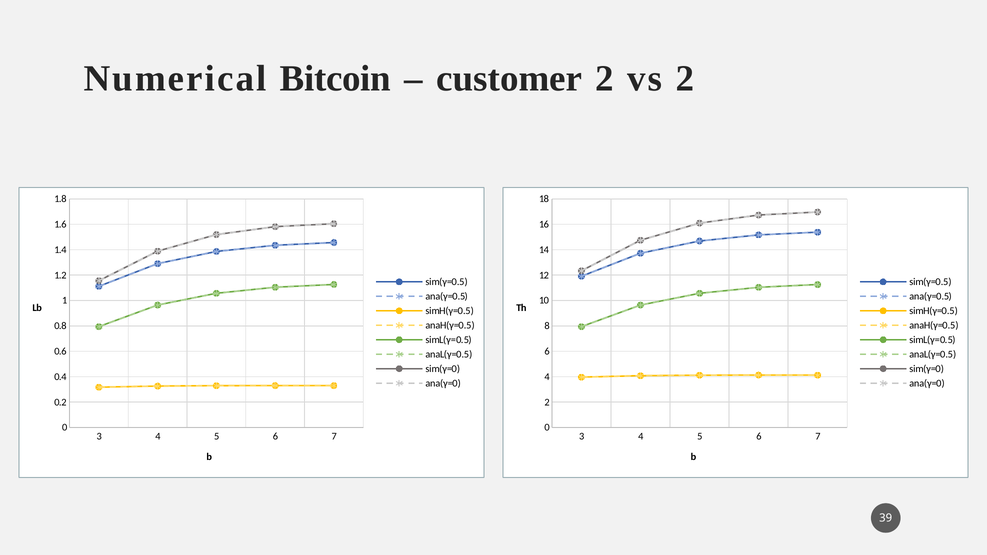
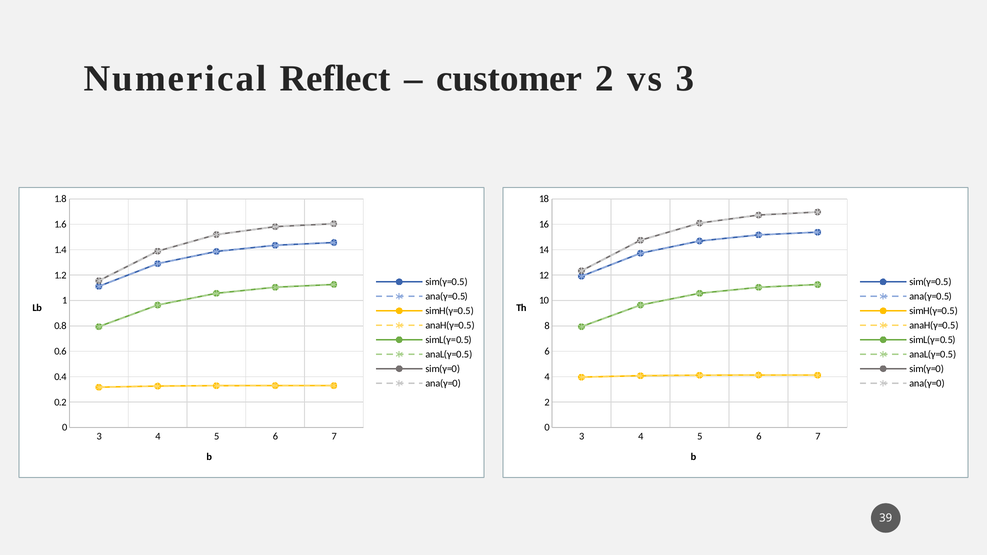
Bitcoin: Bitcoin -> Reflect
vs 2: 2 -> 3
